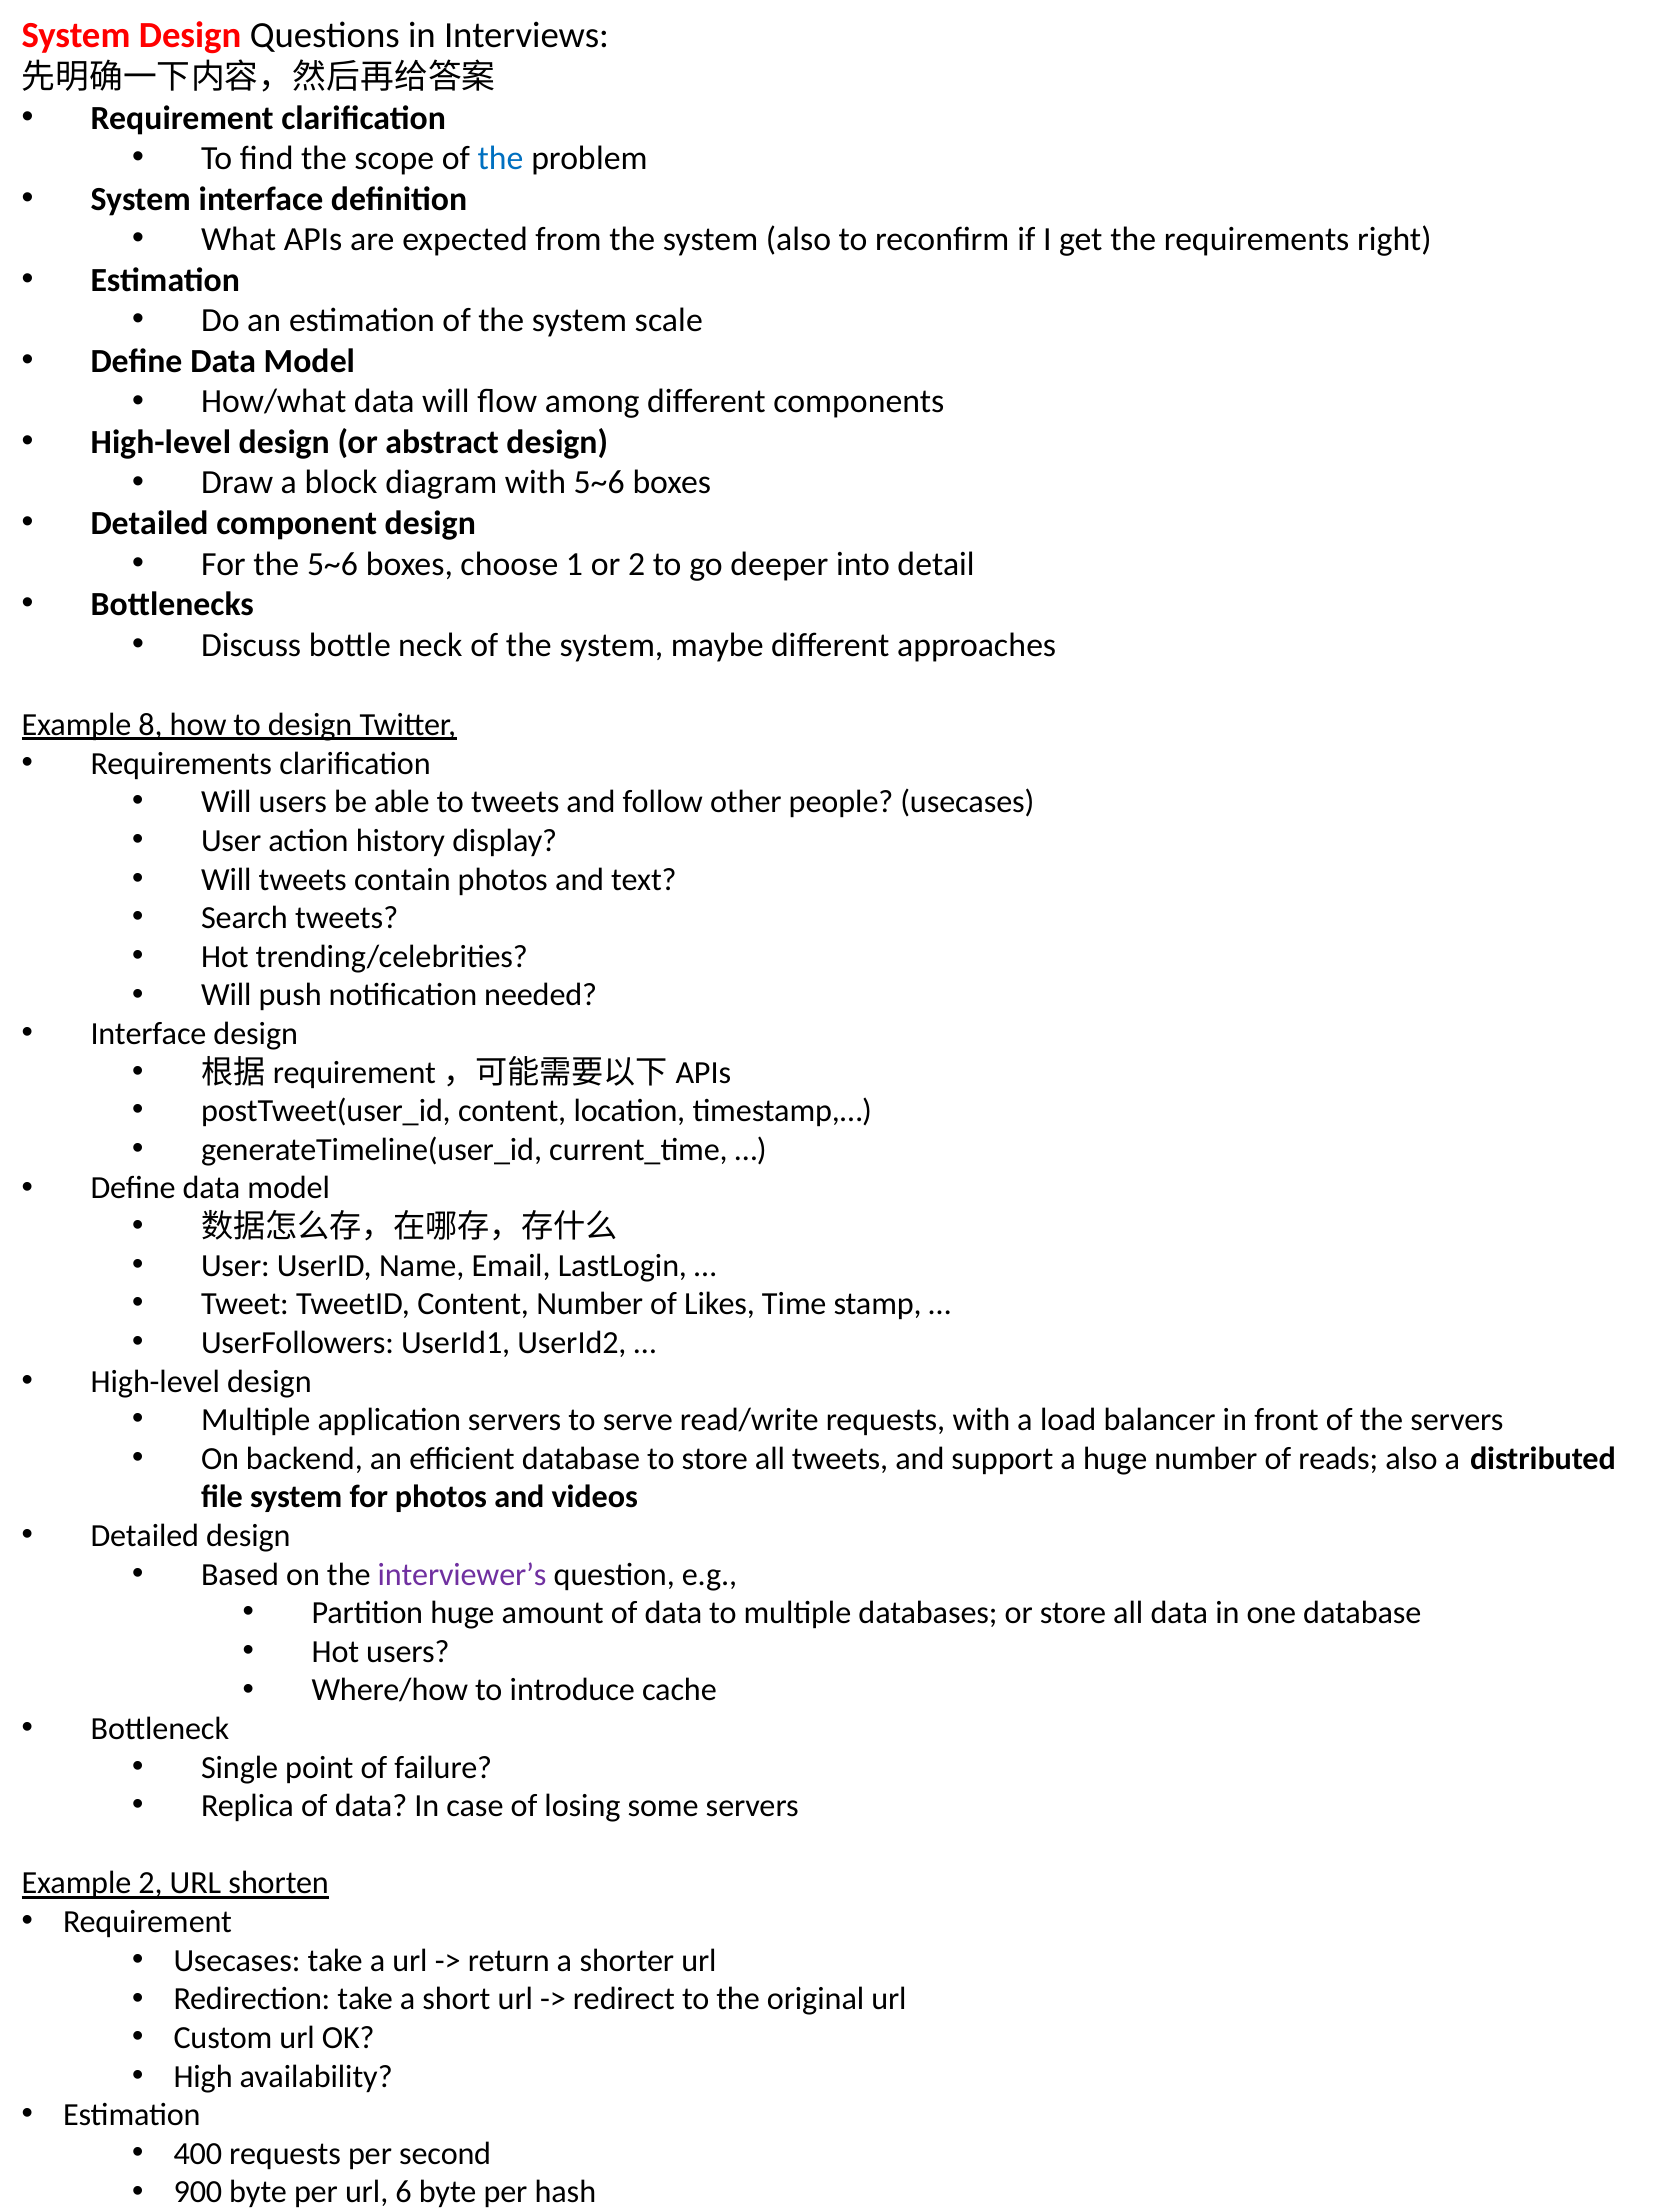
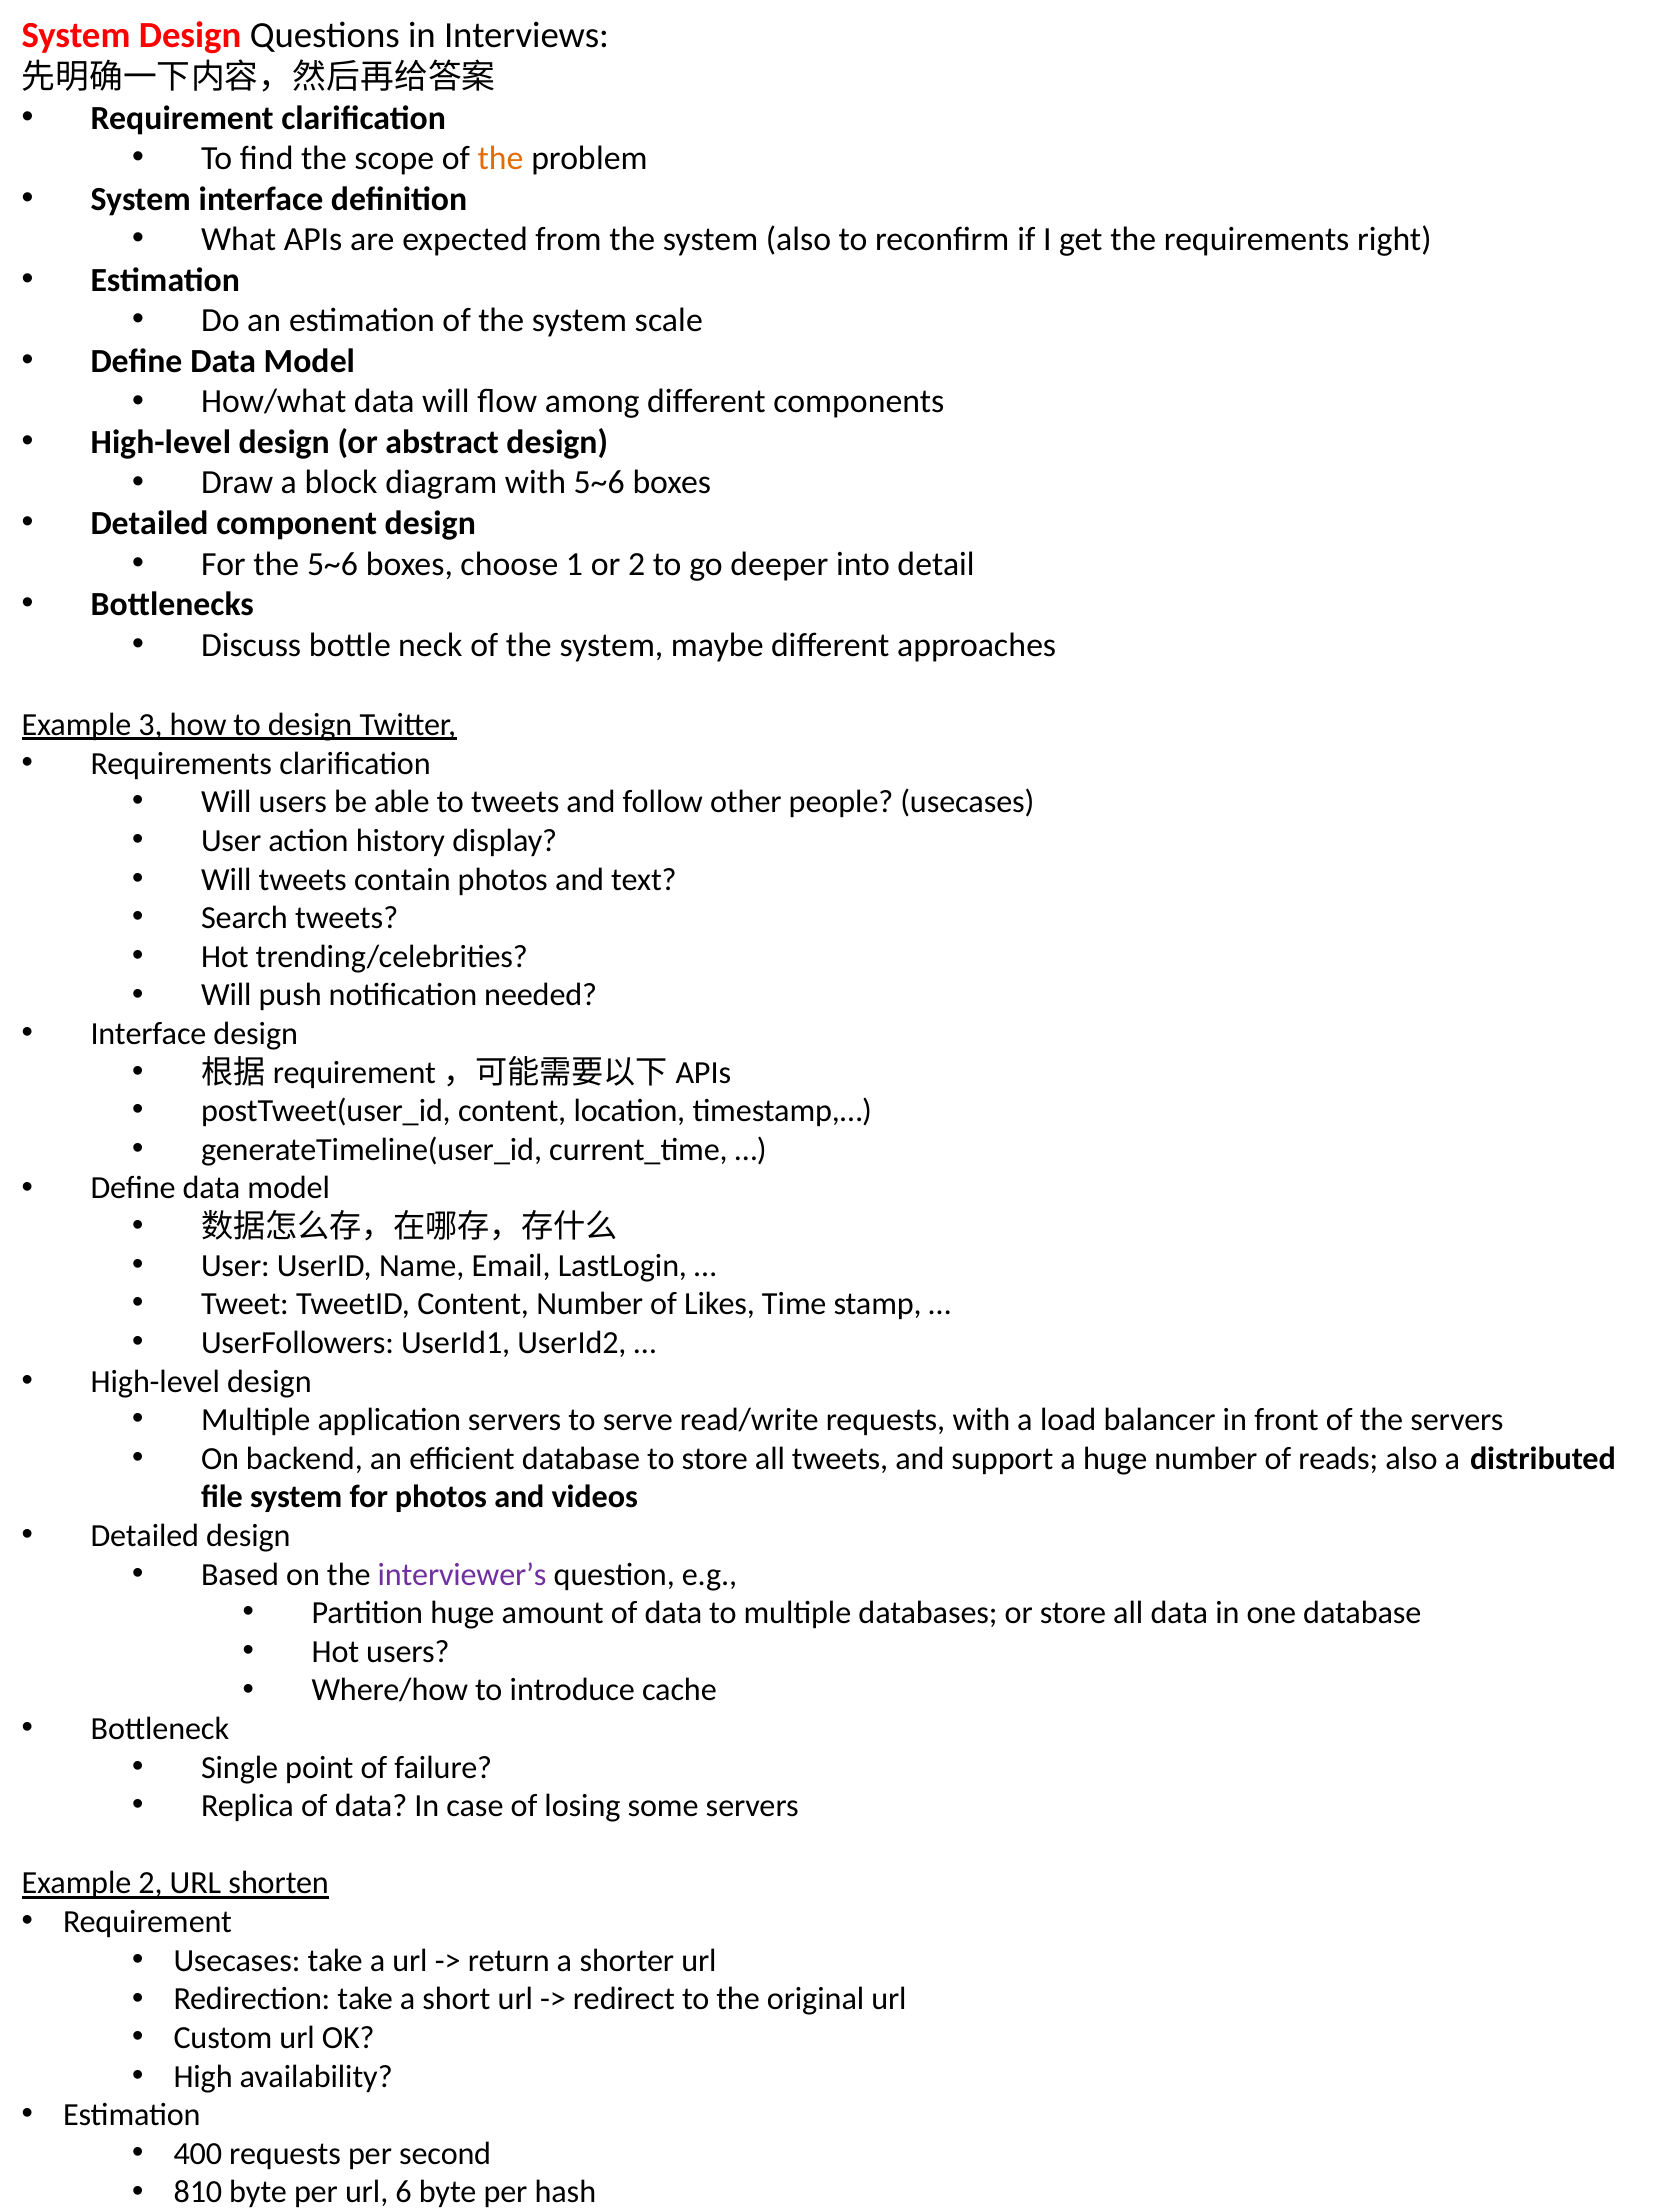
the at (500, 159) colour: blue -> orange
8: 8 -> 3
900: 900 -> 810
